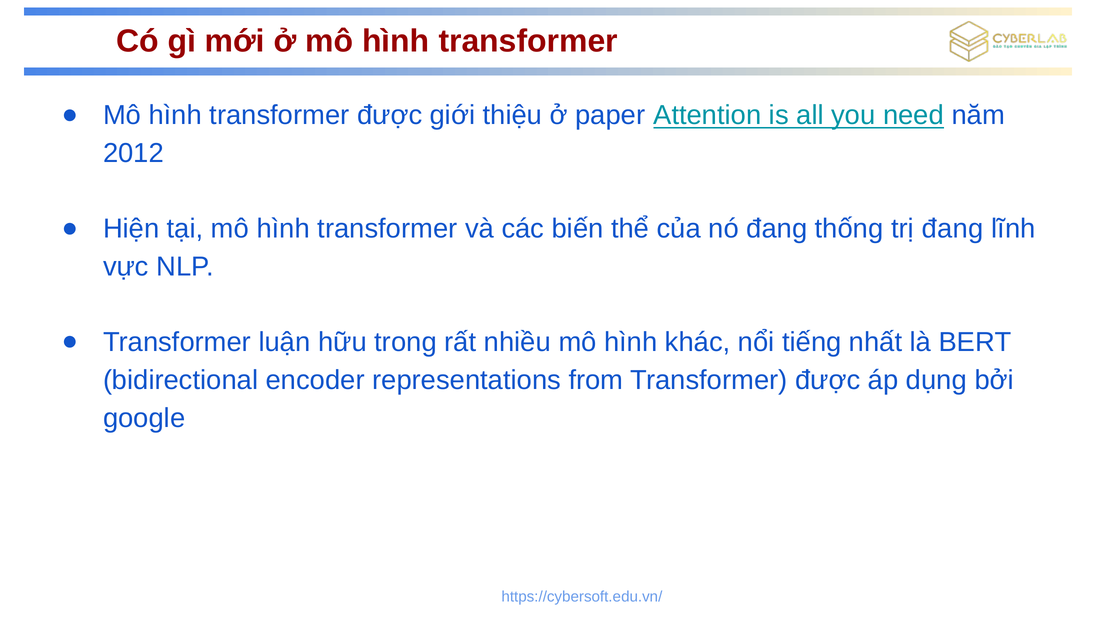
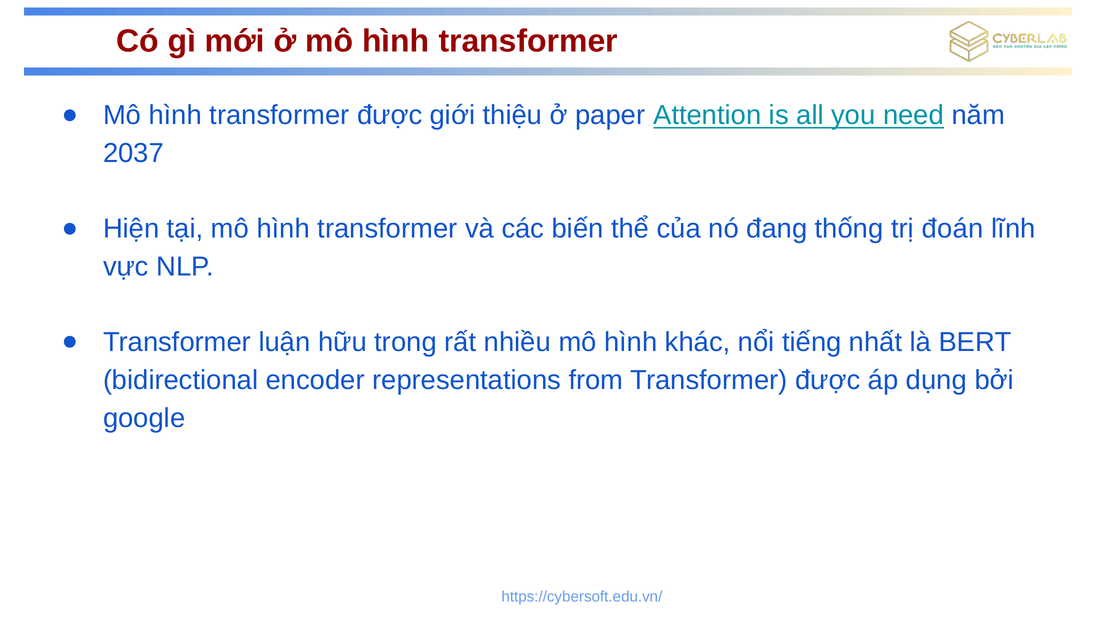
2012: 2012 -> 2037
trị đang: đang -> đoán
